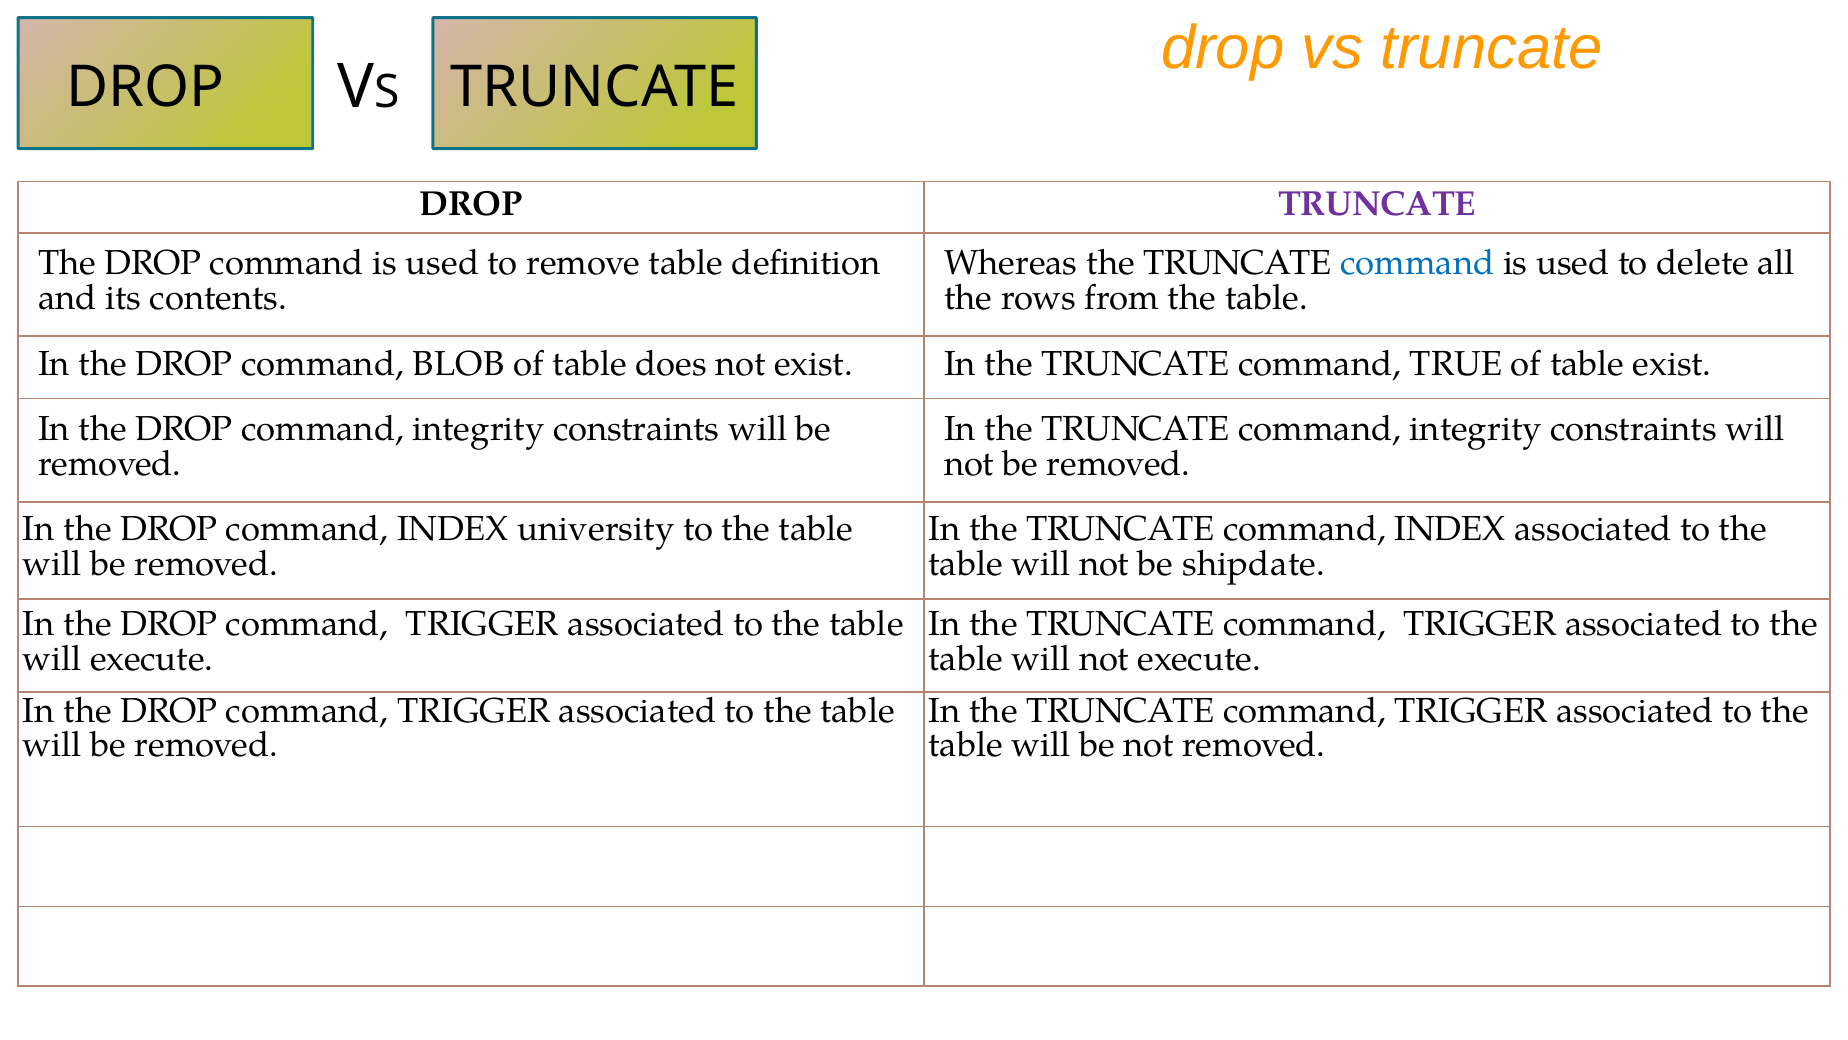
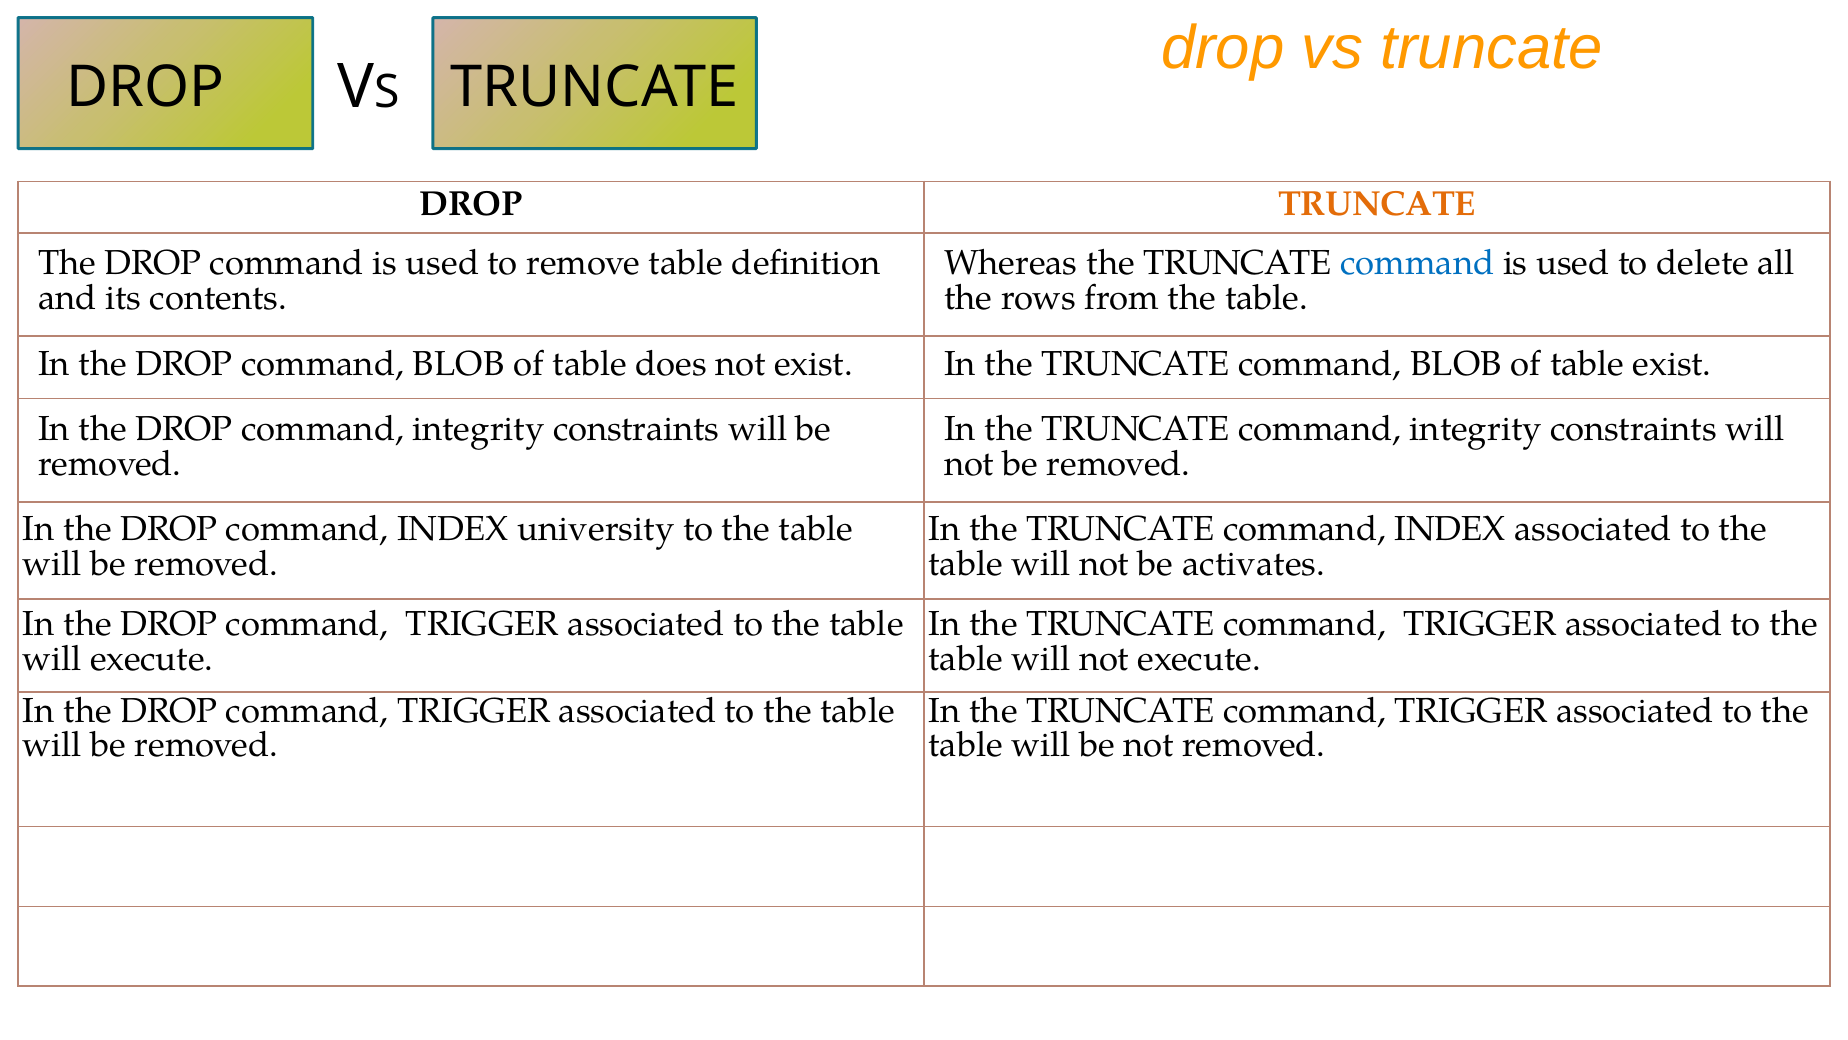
TRUNCATE at (1377, 204) colour: purple -> orange
TRUNCATE command TRUE: TRUE -> BLOB
shipdate: shipdate -> activates
